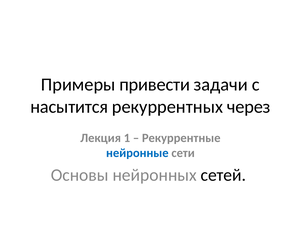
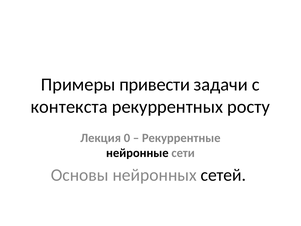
насытится: насытится -> контекста
через: через -> росту
1: 1 -> 0
нейронные colour: blue -> black
